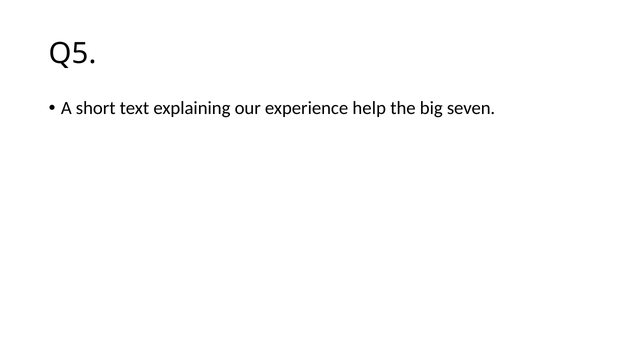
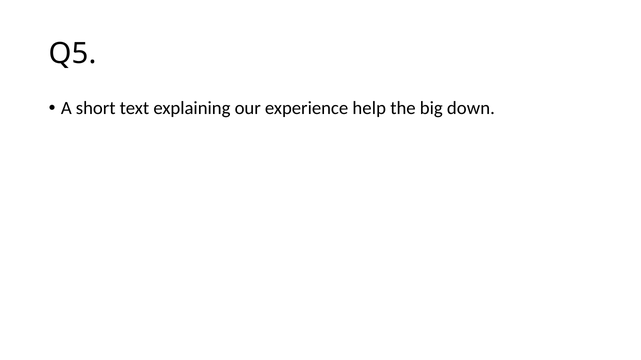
seven: seven -> down
